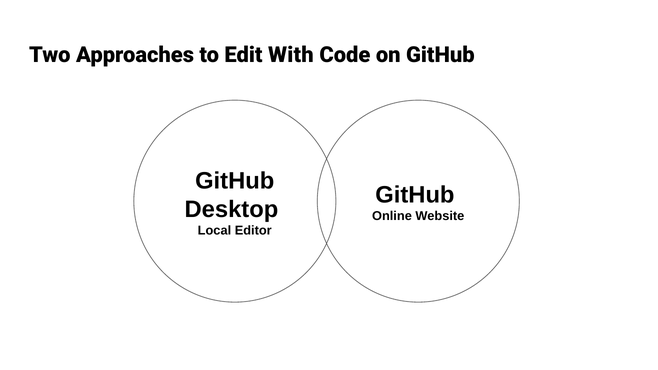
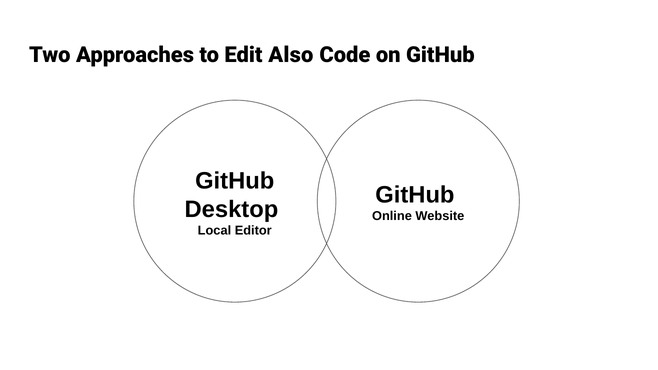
With: With -> Also
